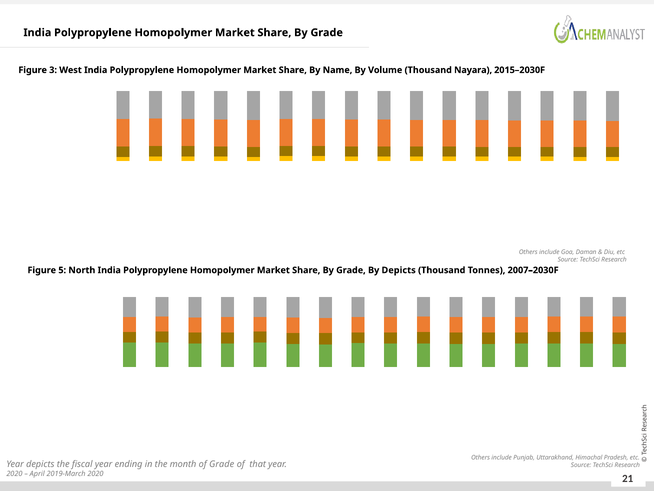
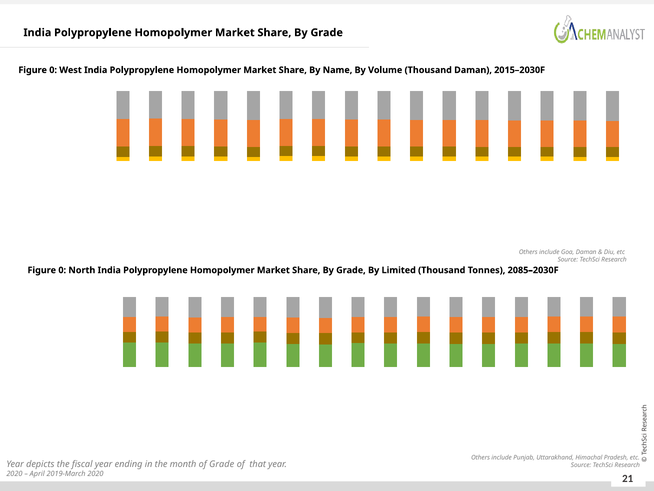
3 at (53, 70): 3 -> 0
Thousand Nayara: Nayara -> Daman
5 at (62, 270): 5 -> 0
By Depicts: Depicts -> Limited
2007–2030F: 2007–2030F -> 2085–2030F
